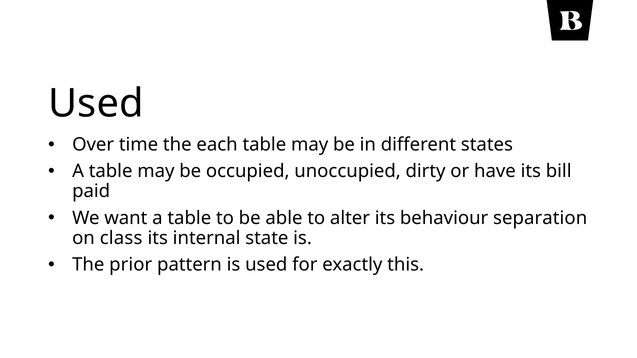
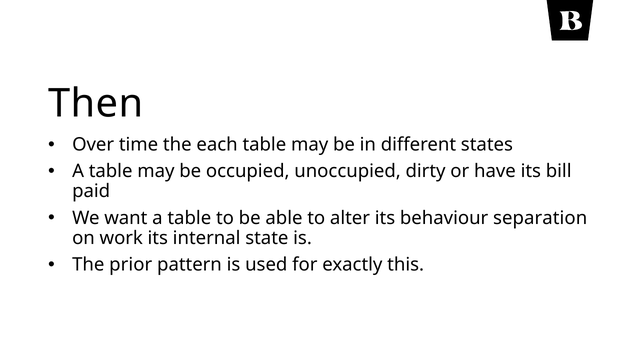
Used at (96, 104): Used -> Then
class: class -> work
